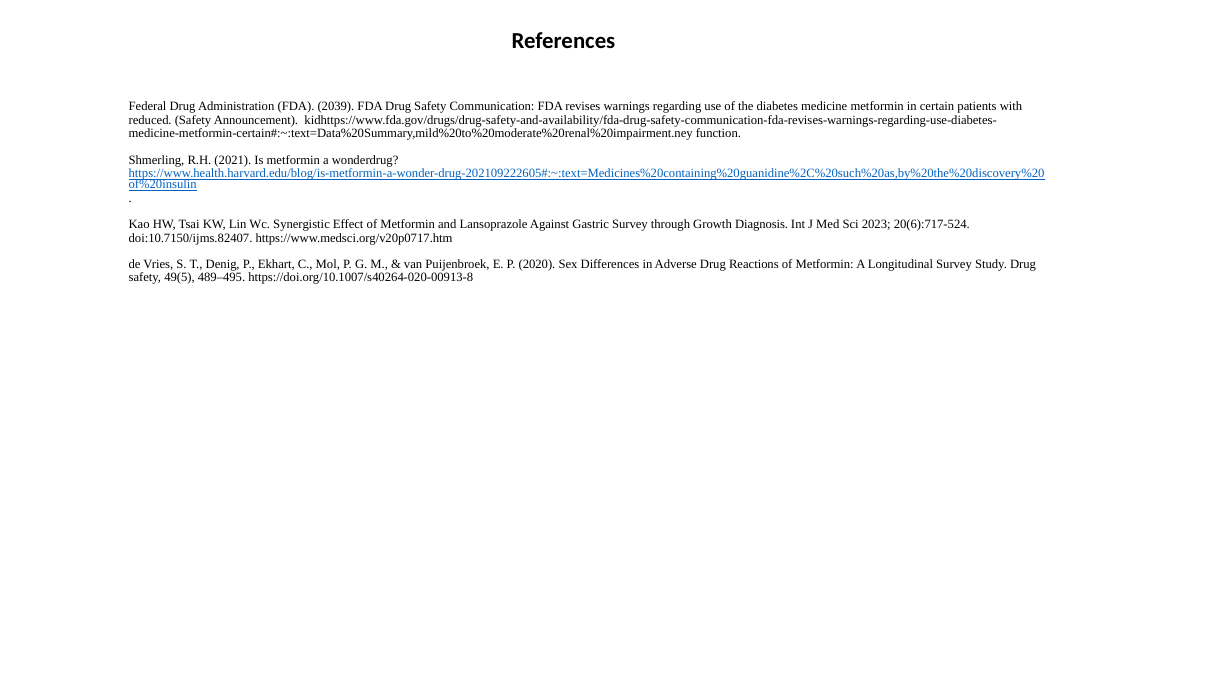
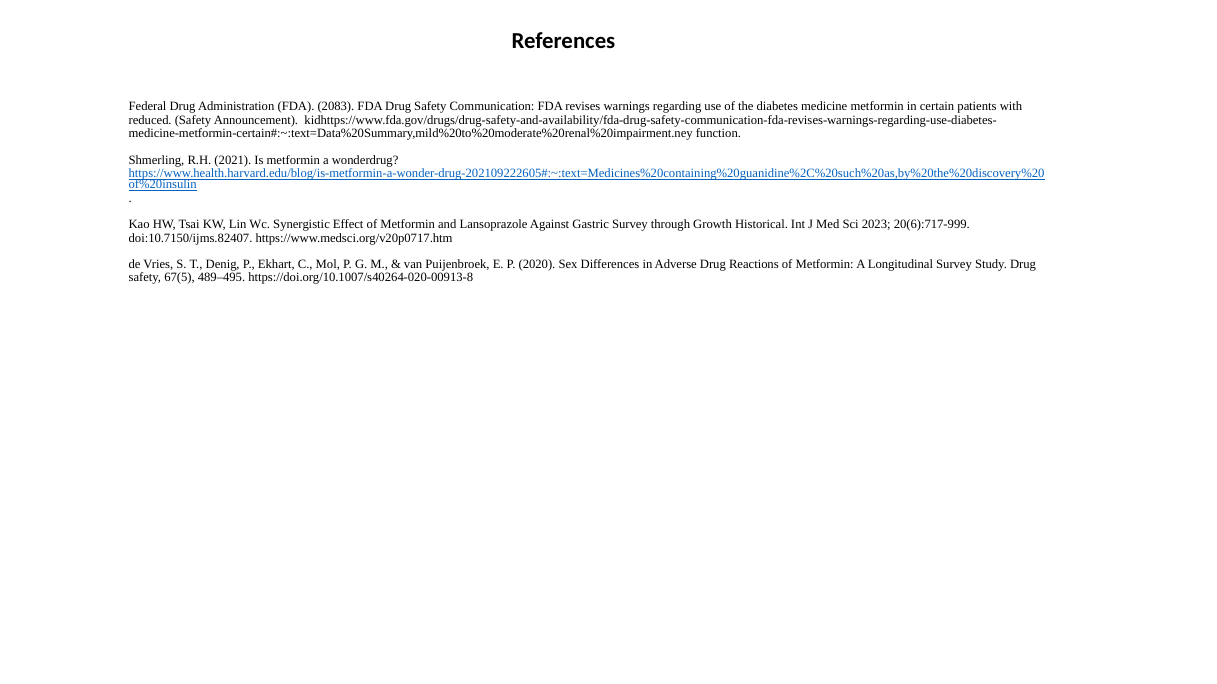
2039: 2039 -> 2083
Diagnosis: Diagnosis -> Historical
20(6):717-524: 20(6):717-524 -> 20(6):717-999
49(5: 49(5 -> 67(5
